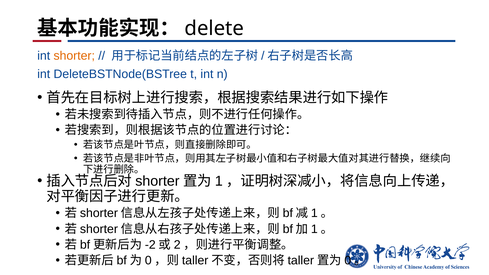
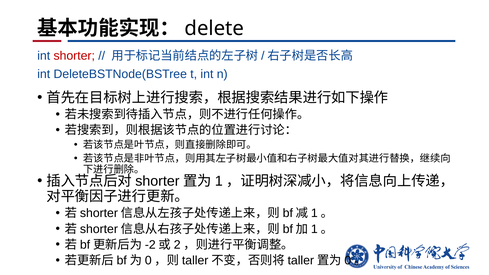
shorter at (74, 56) colour: orange -> red
